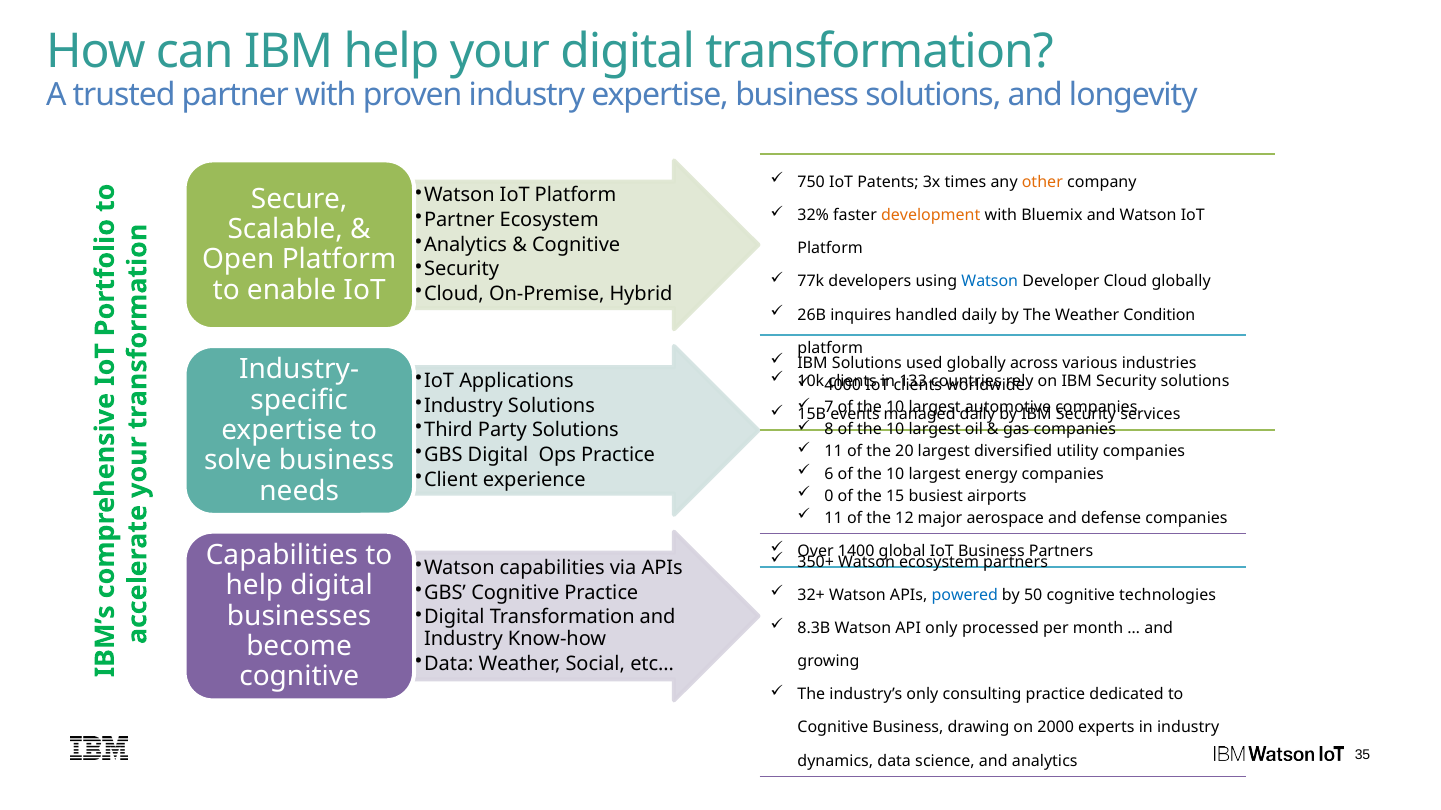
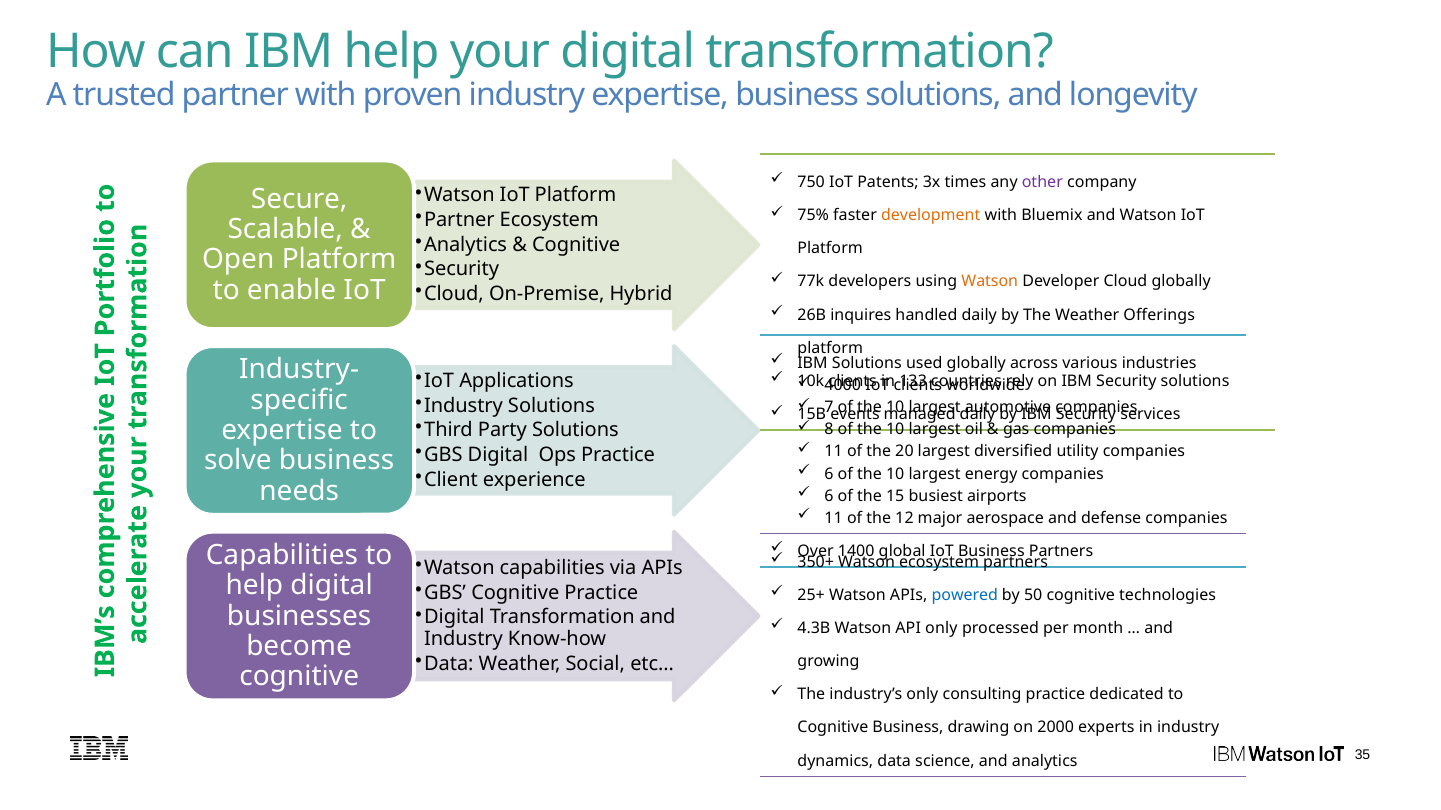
other colour: orange -> purple
32%: 32% -> 75%
Watson at (990, 282) colour: blue -> orange
Condition: Condition -> Offerings
0 at (829, 496): 0 -> 6
32+: 32+ -> 25+
8.3B: 8.3B -> 4.3B
